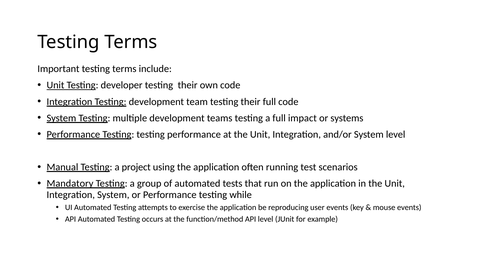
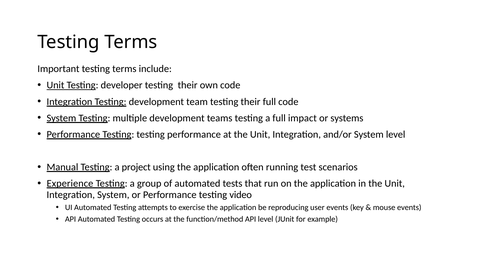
Mandatory: Mandatory -> Experience
while: while -> video
